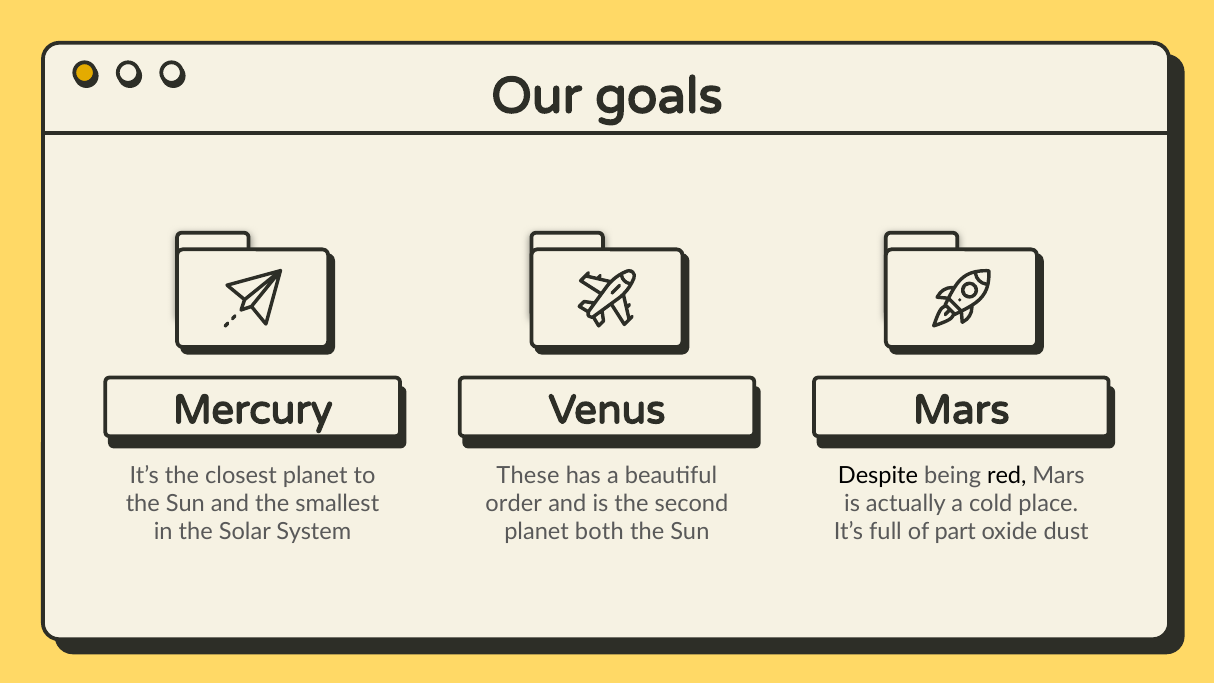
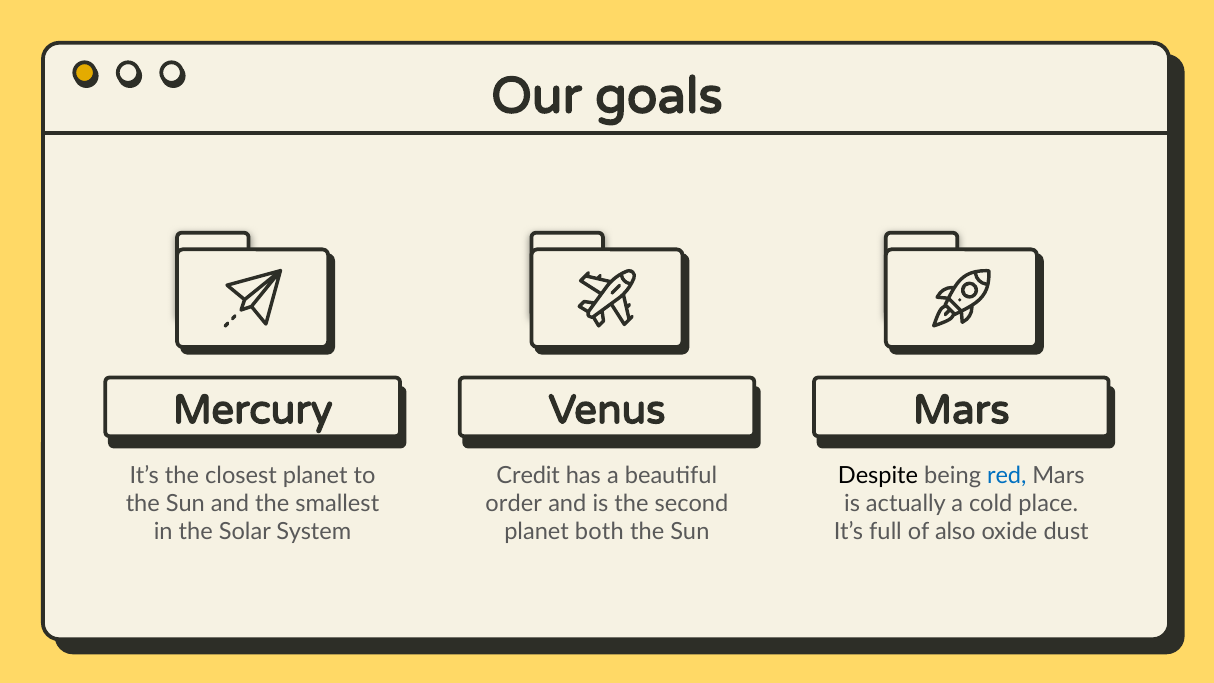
These: These -> Credit
red colour: black -> blue
part: part -> also
